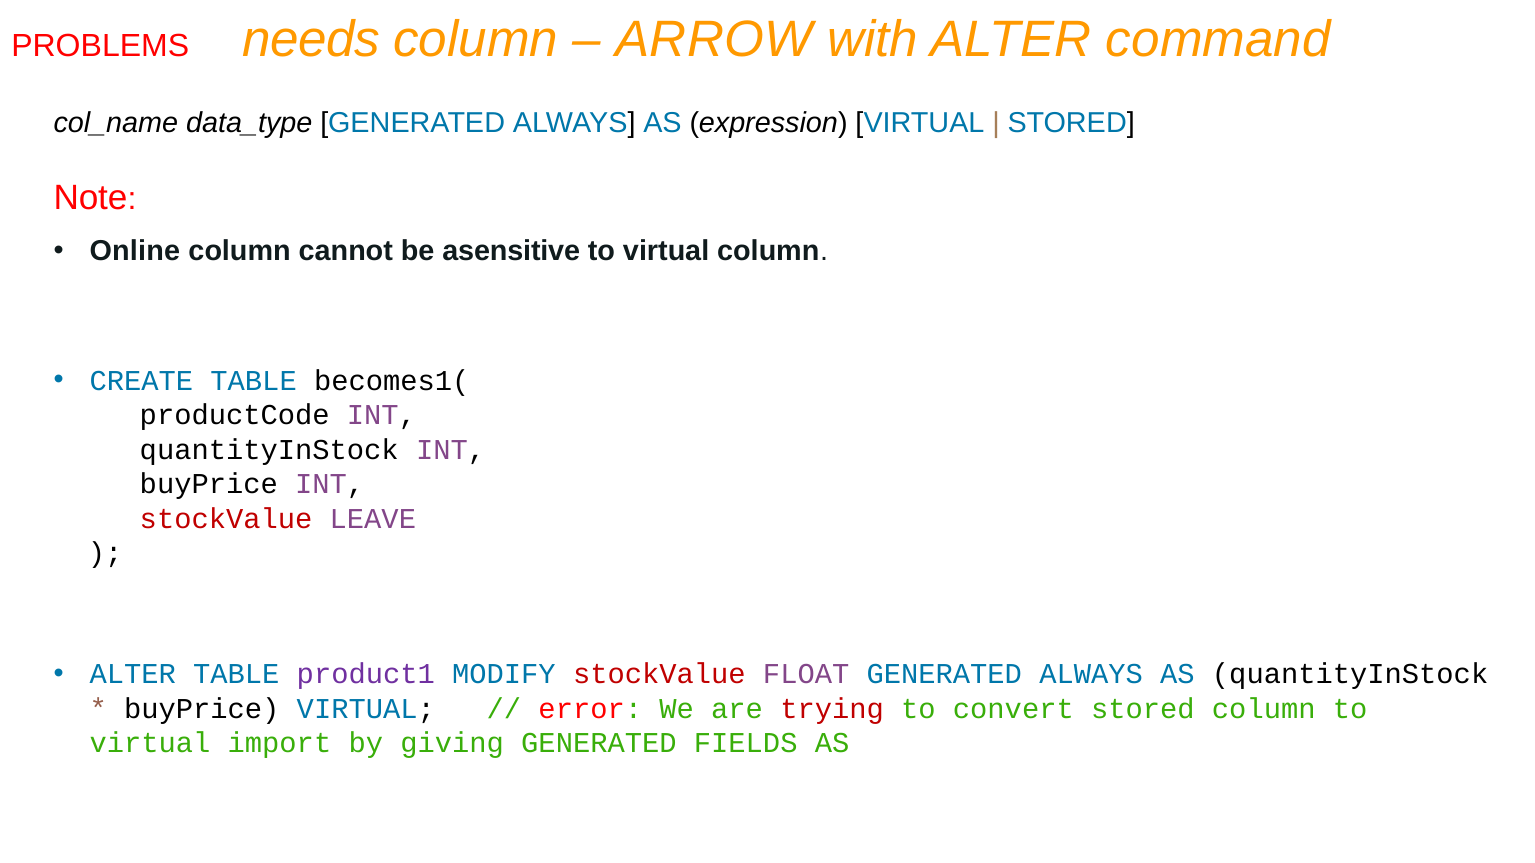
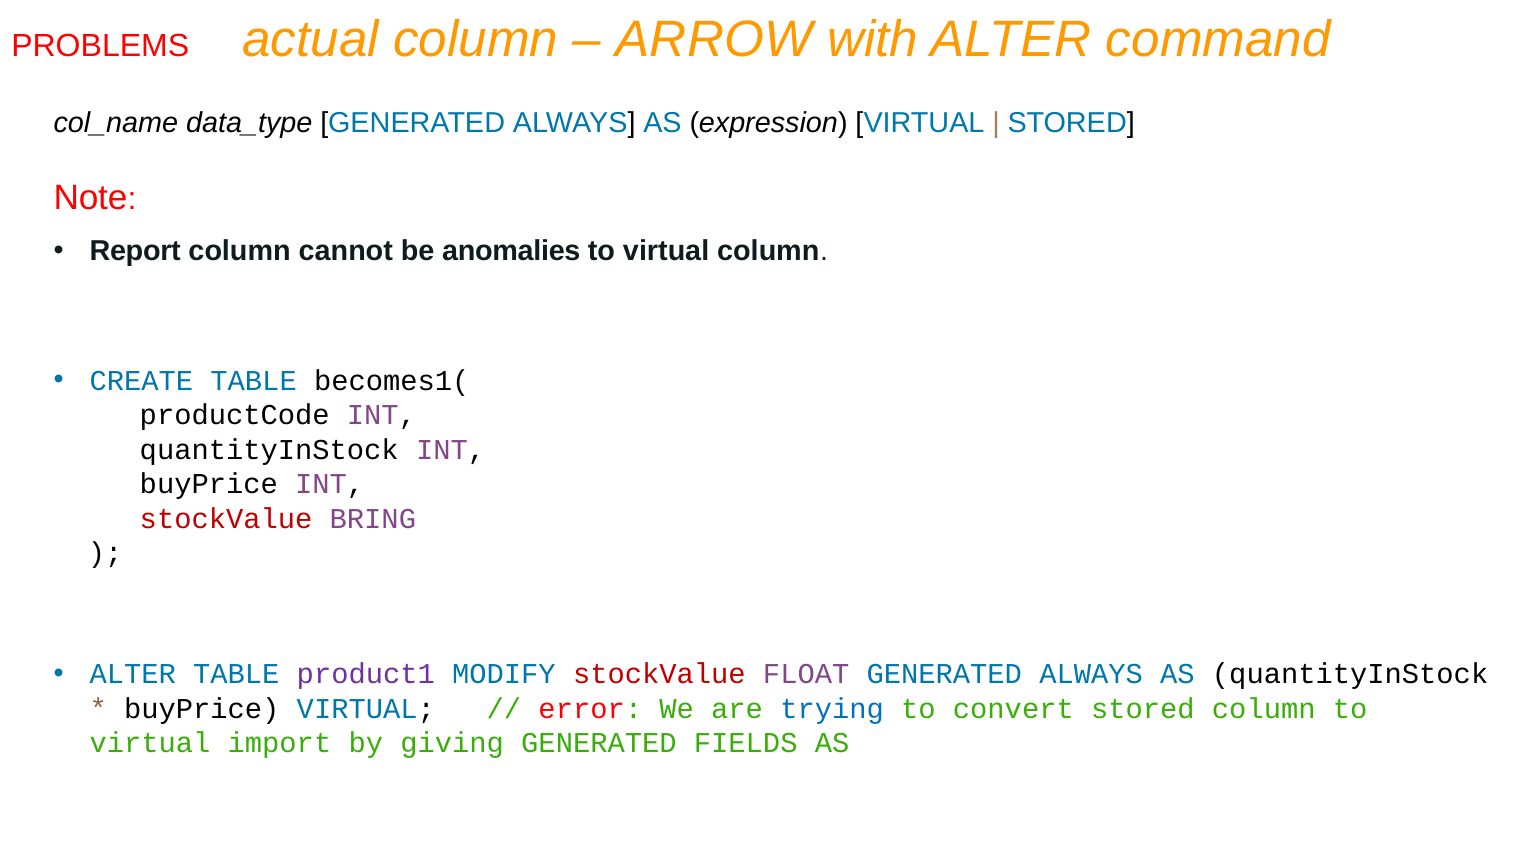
needs: needs -> actual
Online: Online -> Report
asensitive: asensitive -> anomalies
LEAVE: LEAVE -> BRING
trying colour: red -> blue
